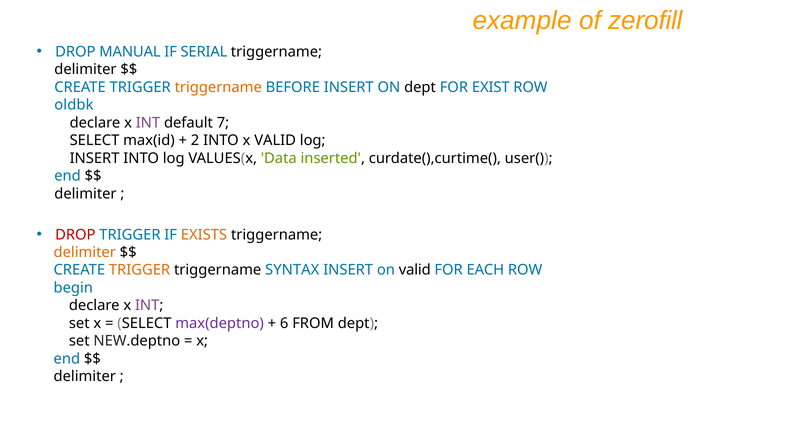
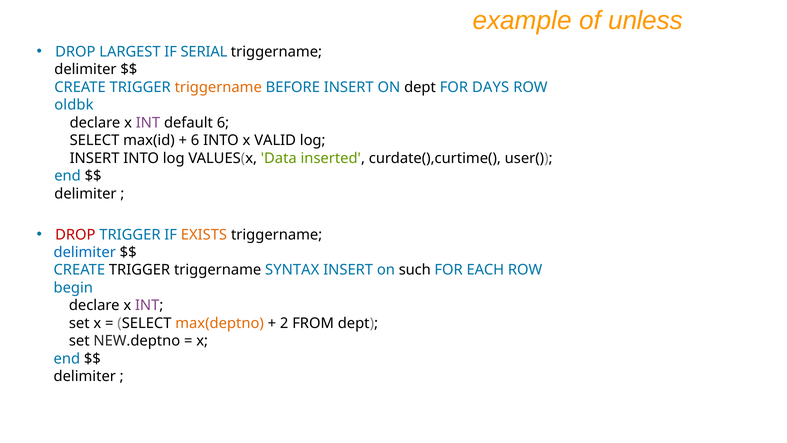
zerofill: zerofill -> unless
MANUAL: MANUAL -> LARGEST
EXIST: EXIST -> DAYS
default 7: 7 -> 6
2 at (195, 140): 2 -> 6
delimiter at (85, 252) colour: orange -> blue
TRIGGER at (140, 270) colour: orange -> black
on valid: valid -> such
max(deptno colour: purple -> orange
6: 6 -> 2
